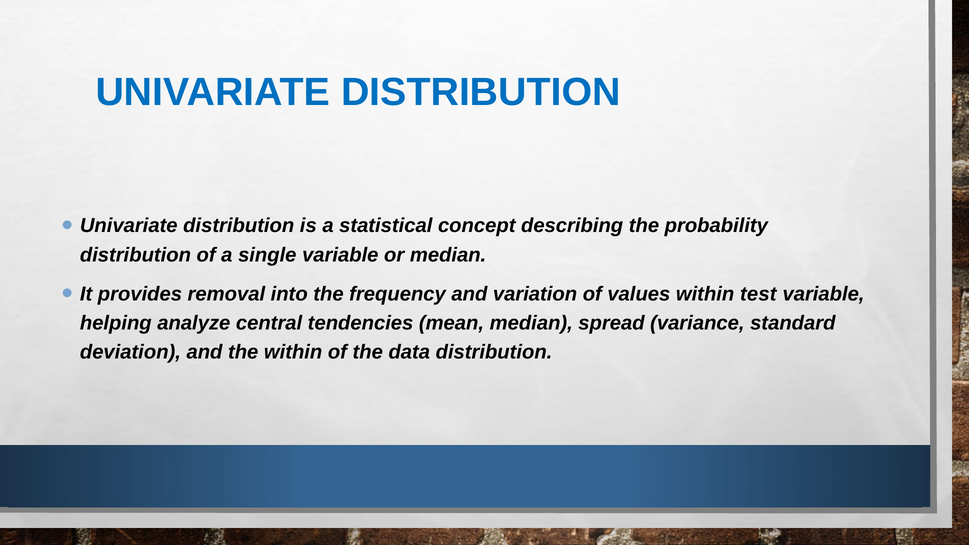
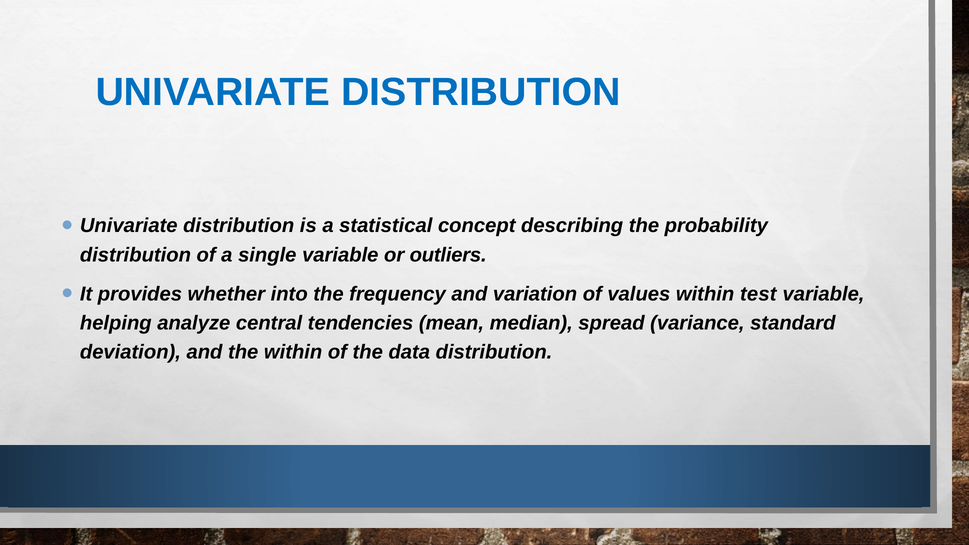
or median: median -> outliers
removal: removal -> whether
